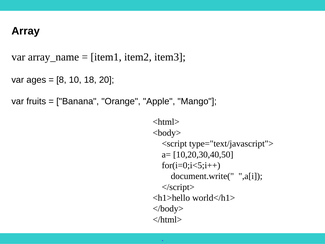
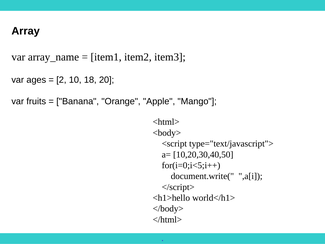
8: 8 -> 2
